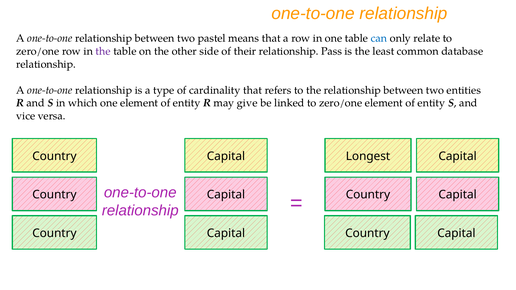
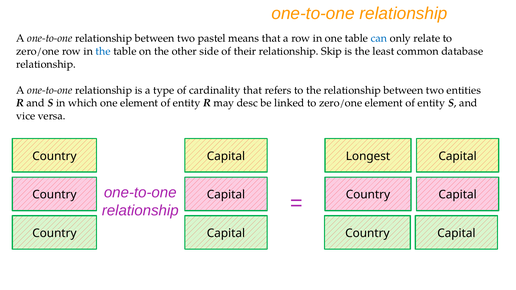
the at (103, 51) colour: purple -> blue
Pass: Pass -> Skip
give: give -> desc
